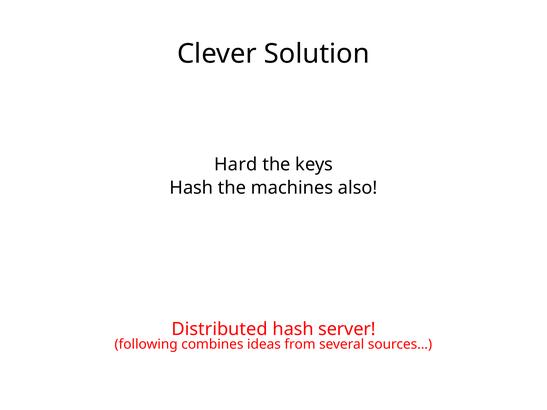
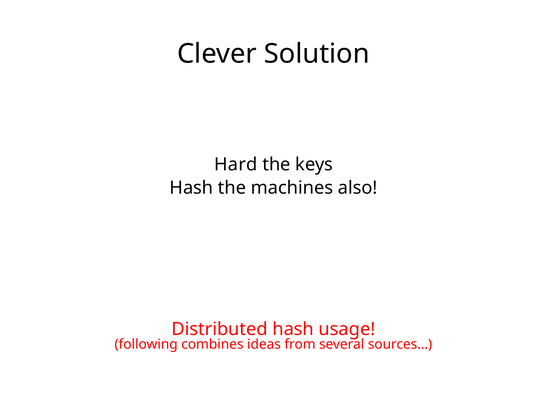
server: server -> usage
